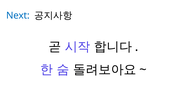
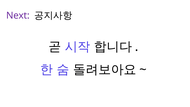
Next colour: blue -> purple
